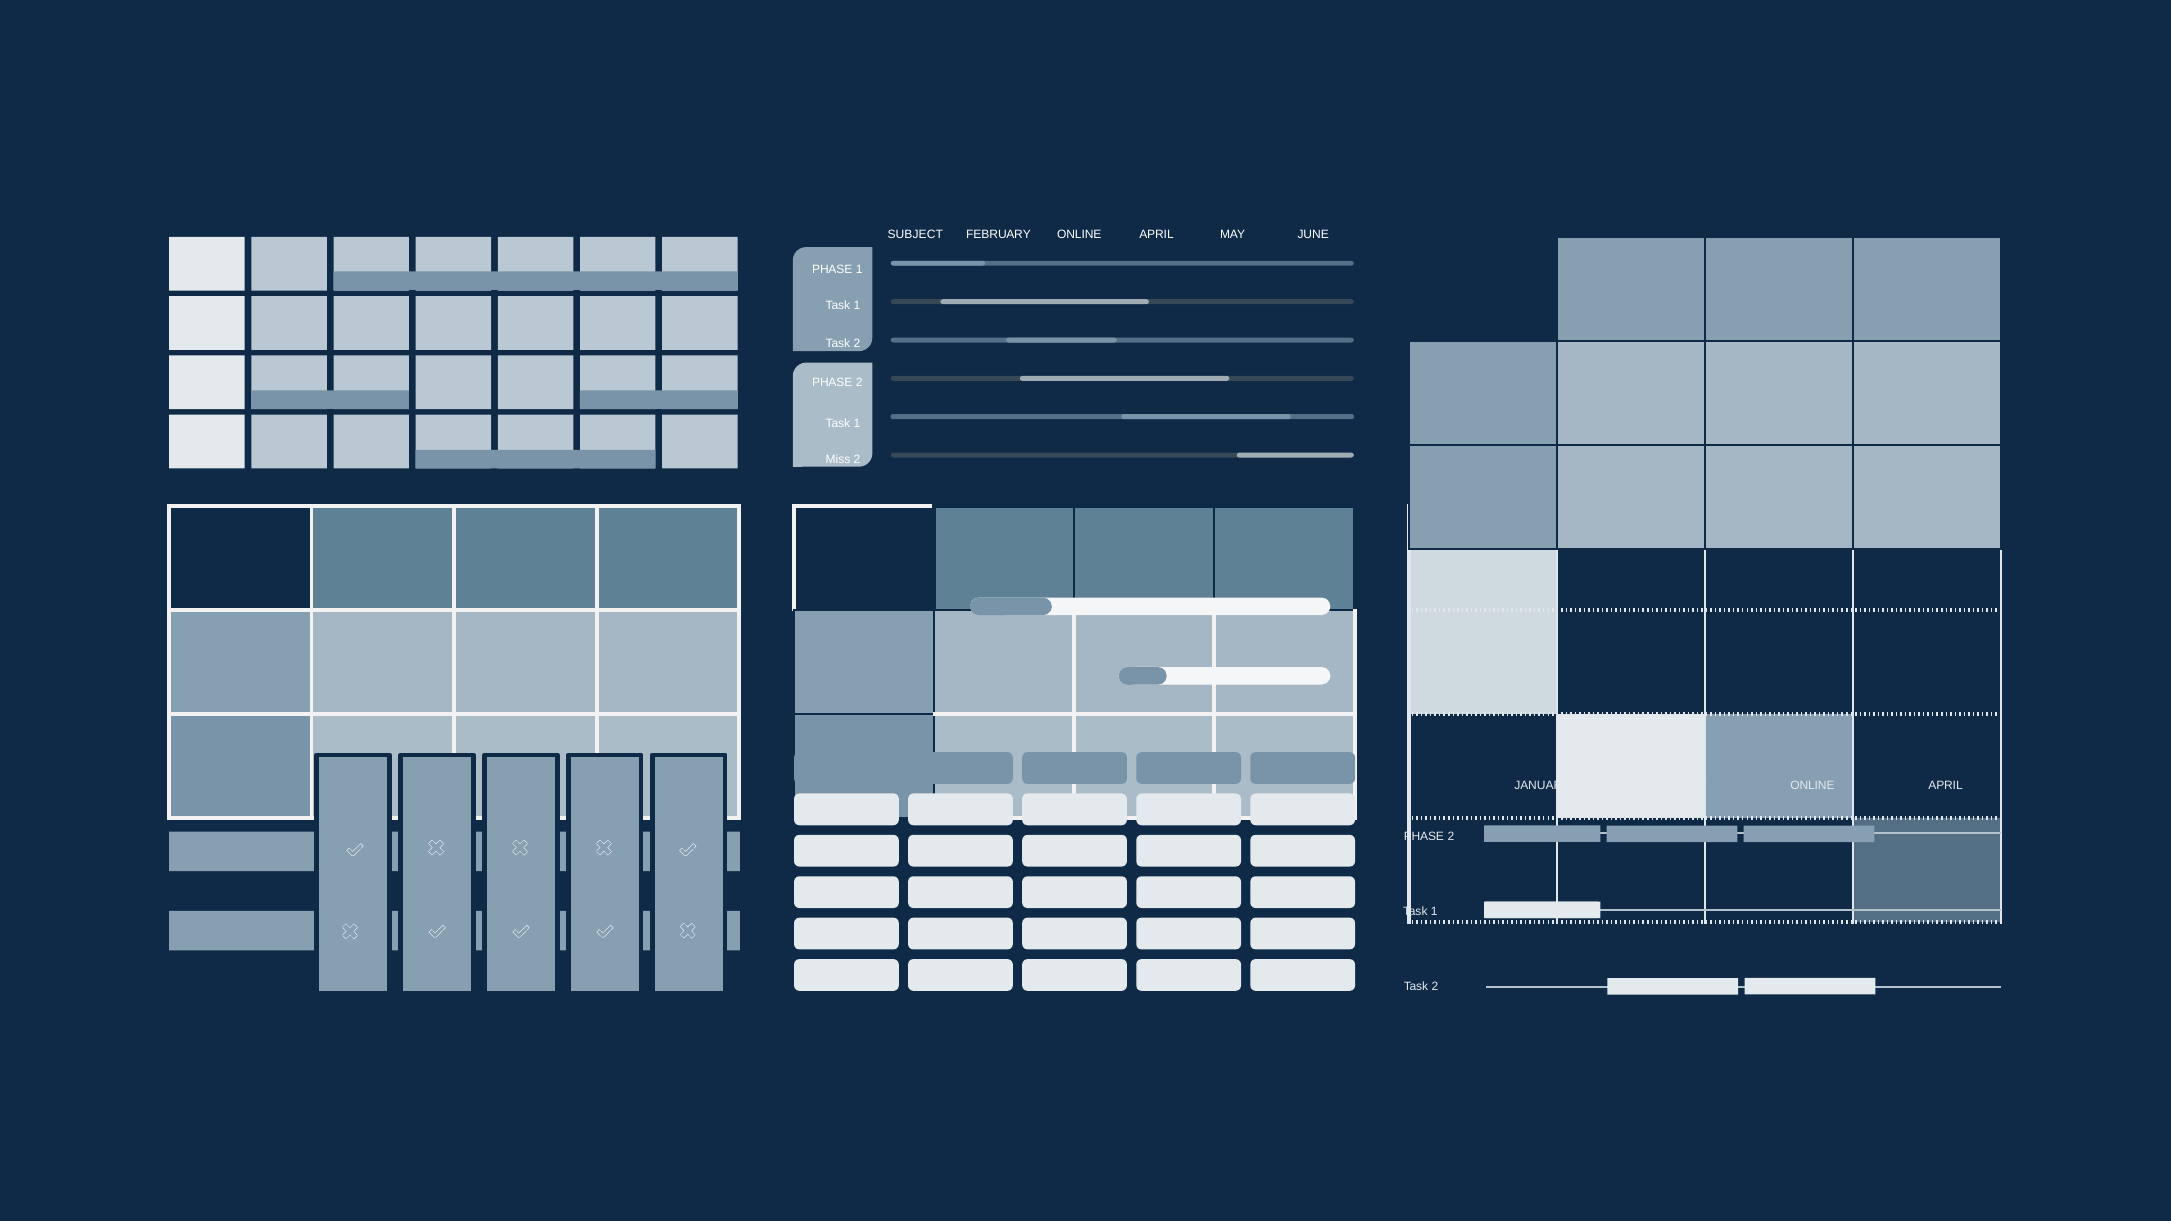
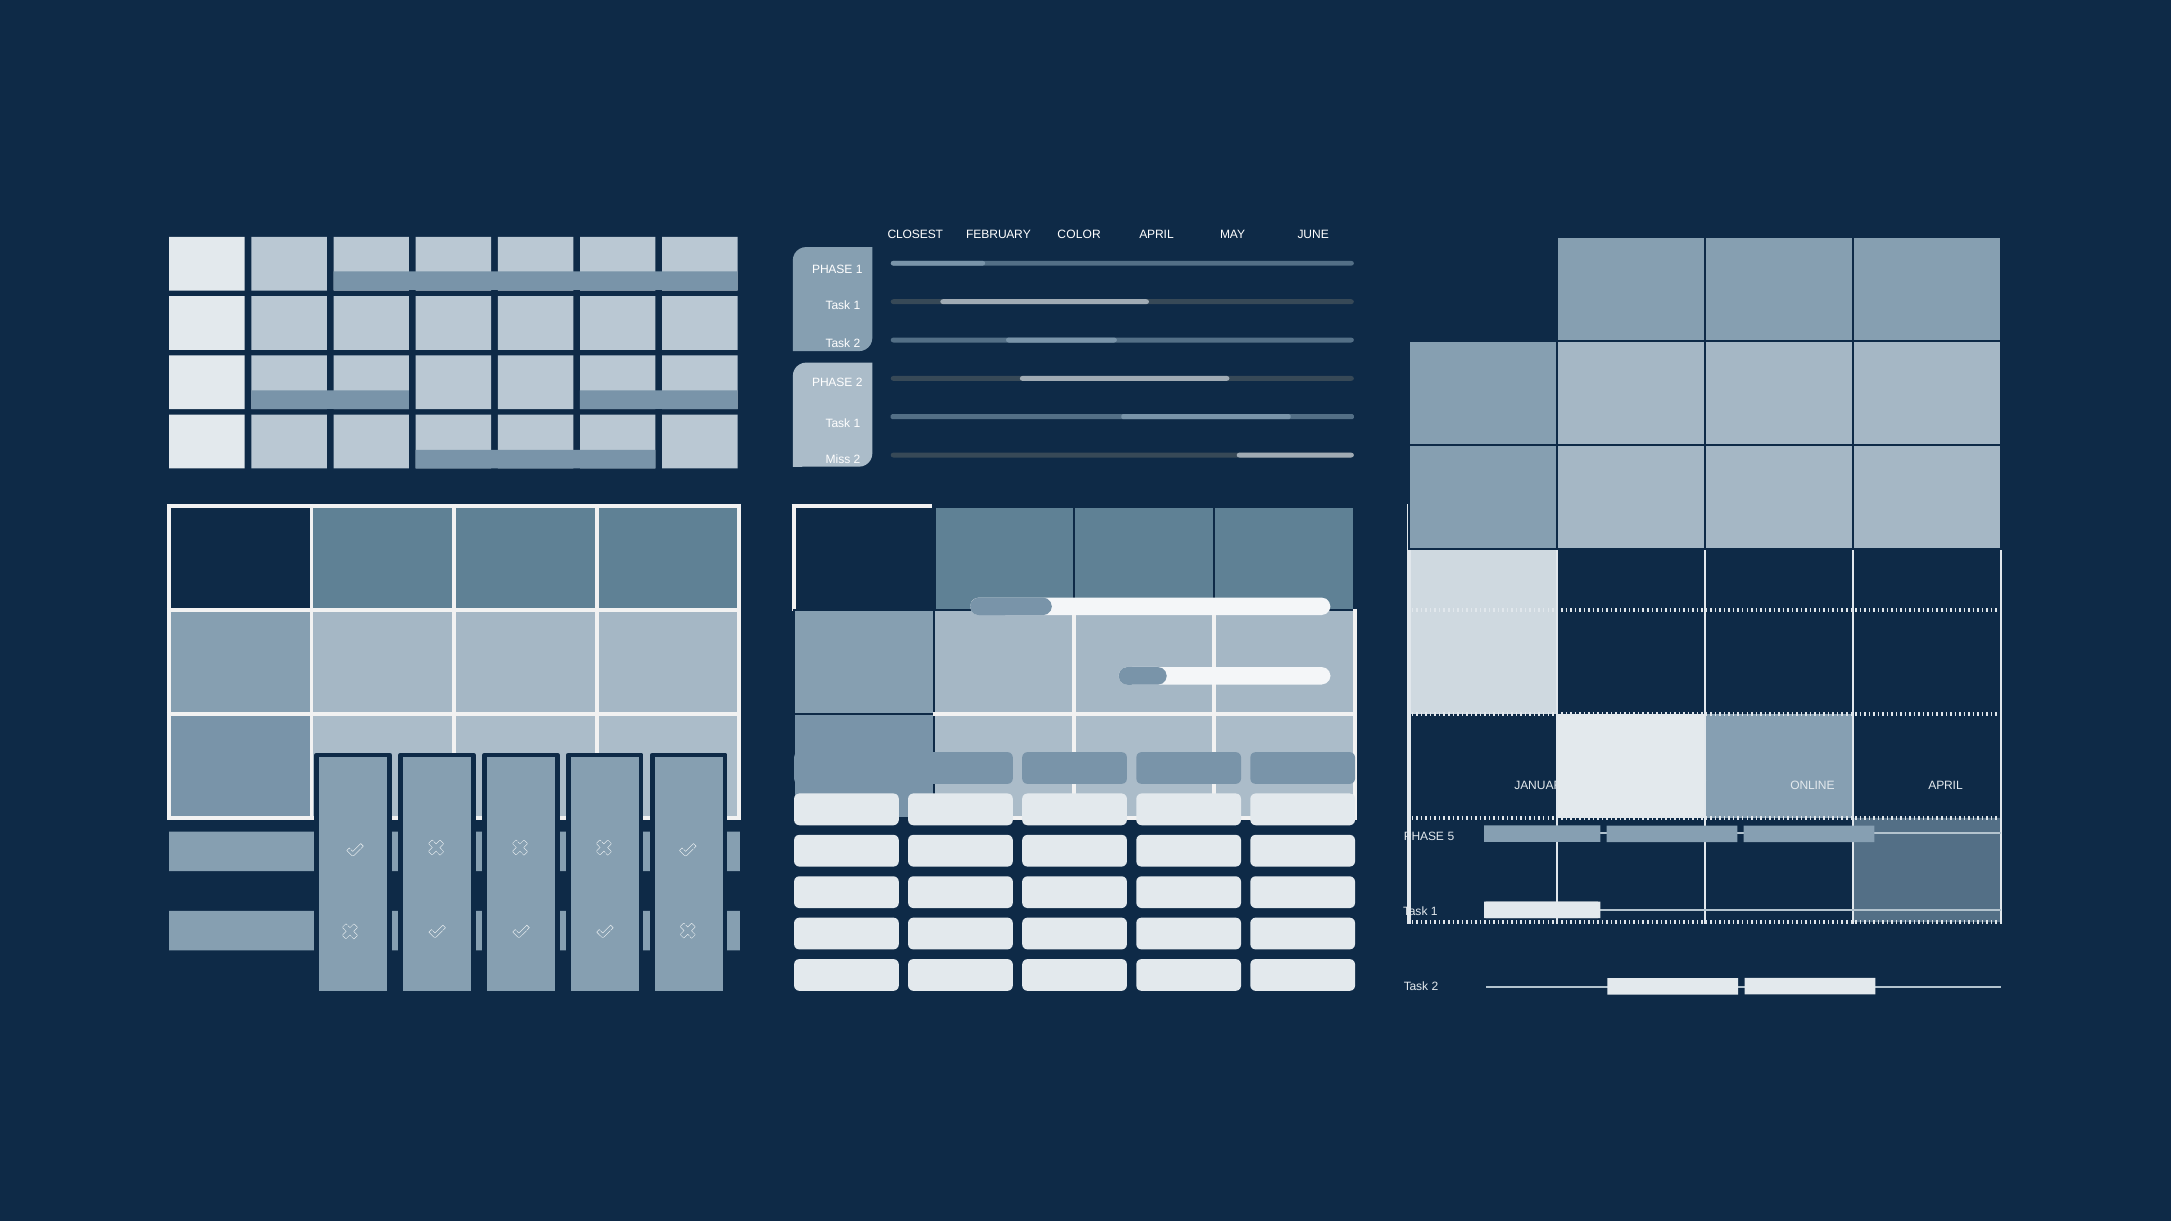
SUBJECT: SUBJECT -> CLOSEST
ONLINE at (1079, 234): ONLINE -> COLOR
2 at (1451, 836): 2 -> 5
